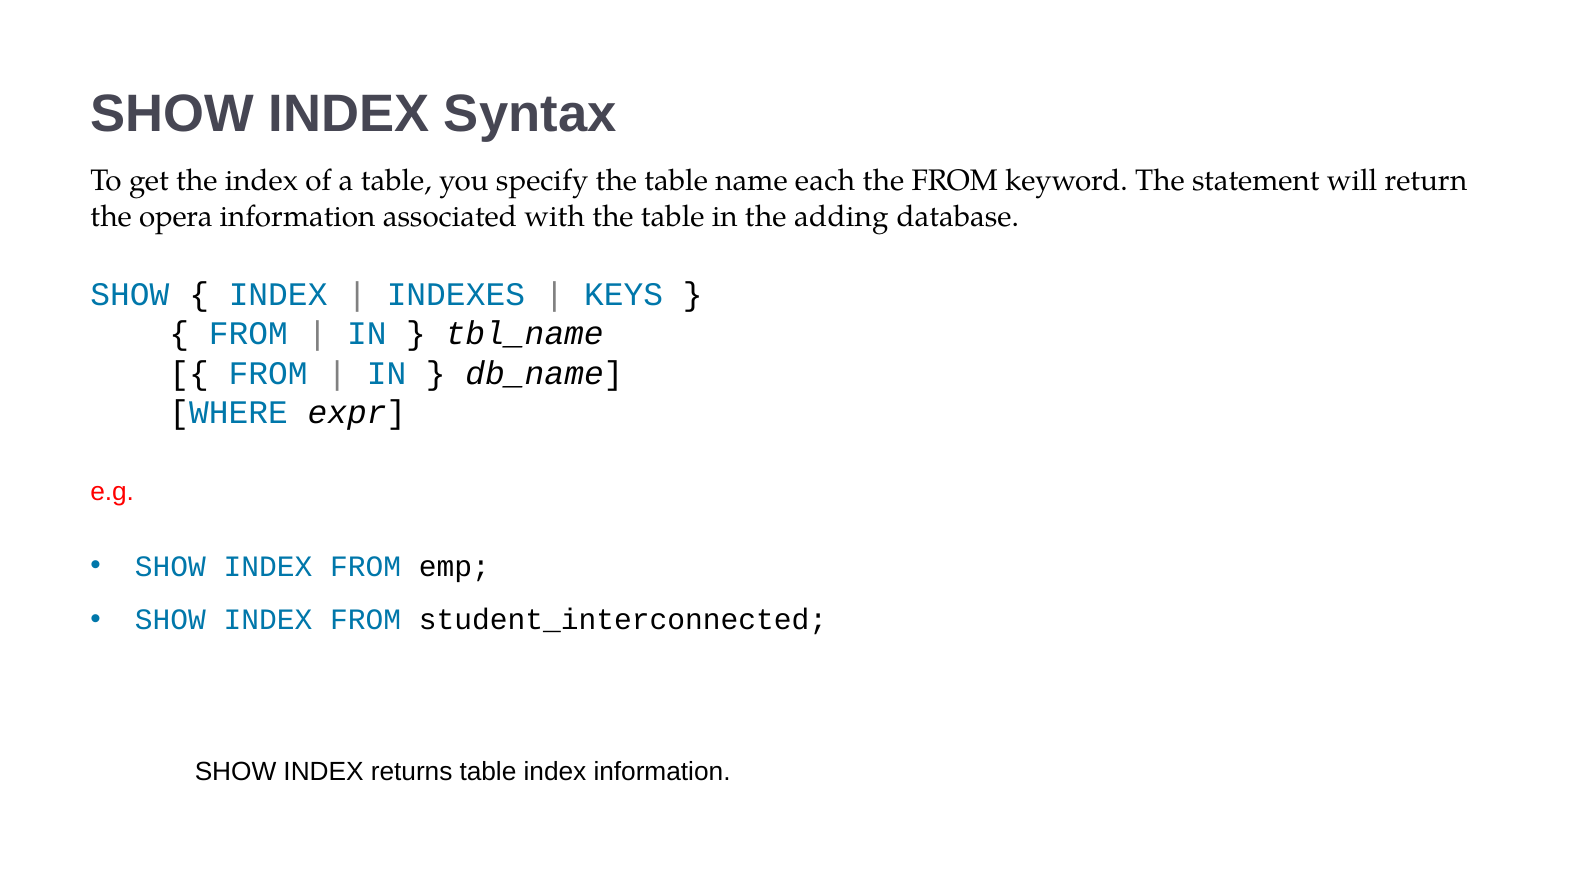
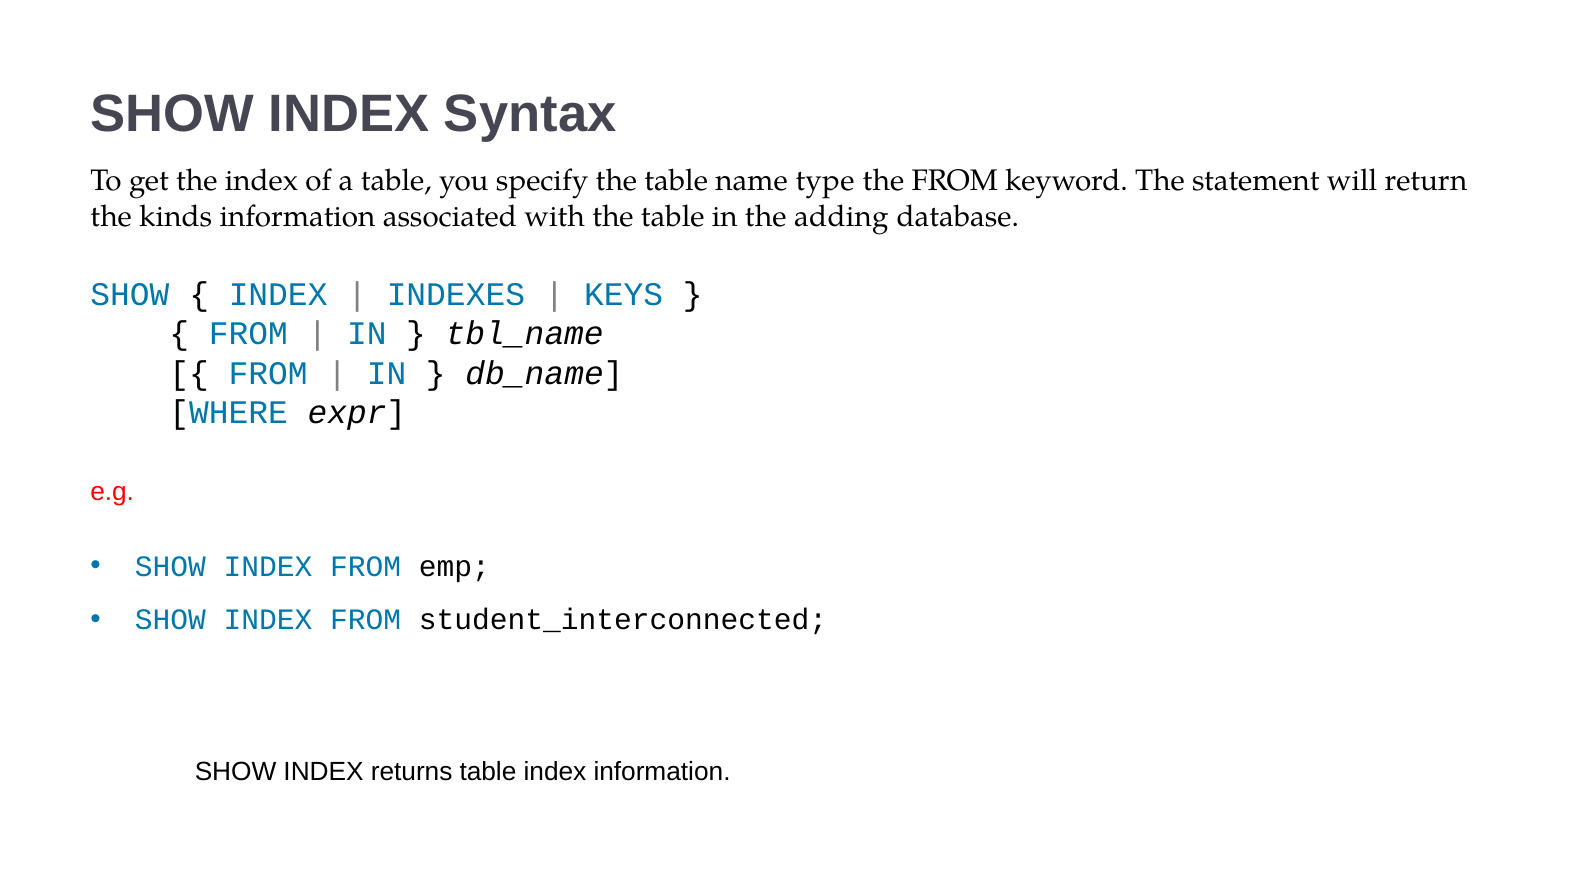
each: each -> type
opera: opera -> kinds
